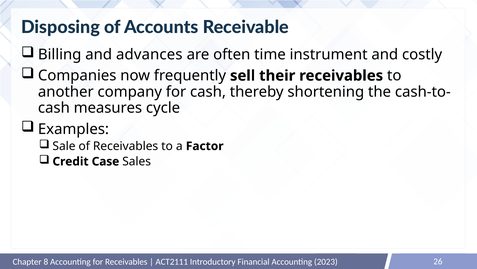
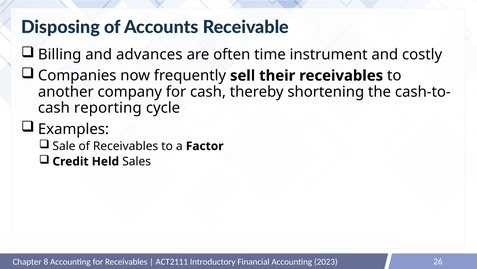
measures: measures -> reporting
Case: Case -> Held
